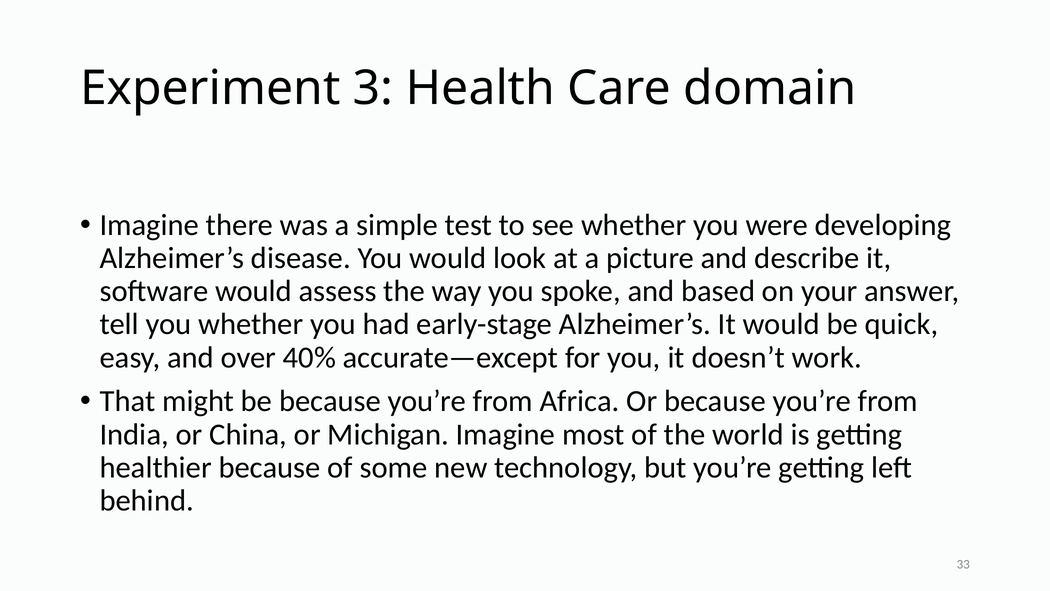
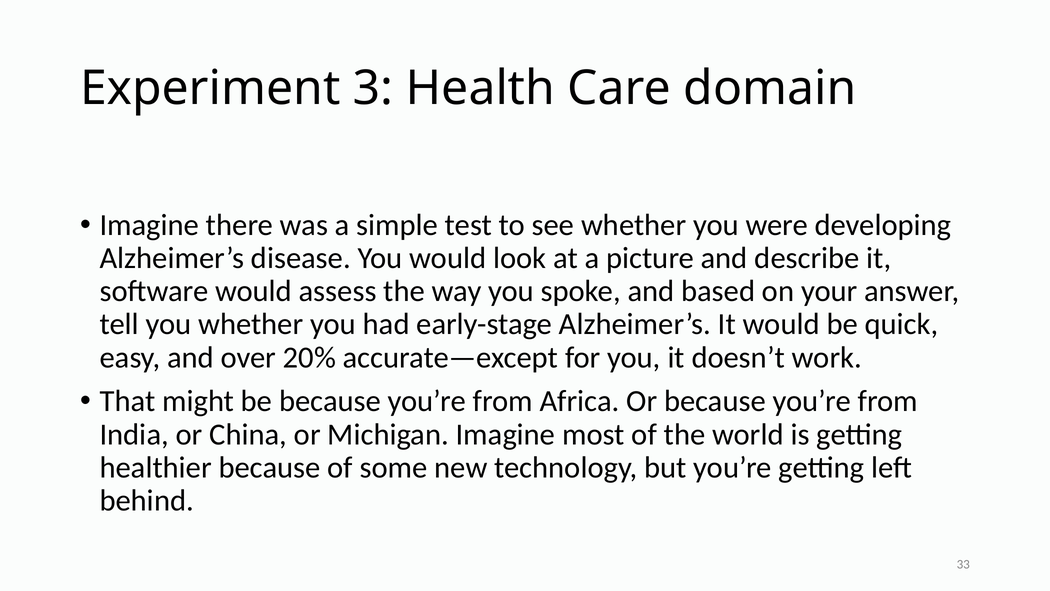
40%: 40% -> 20%
